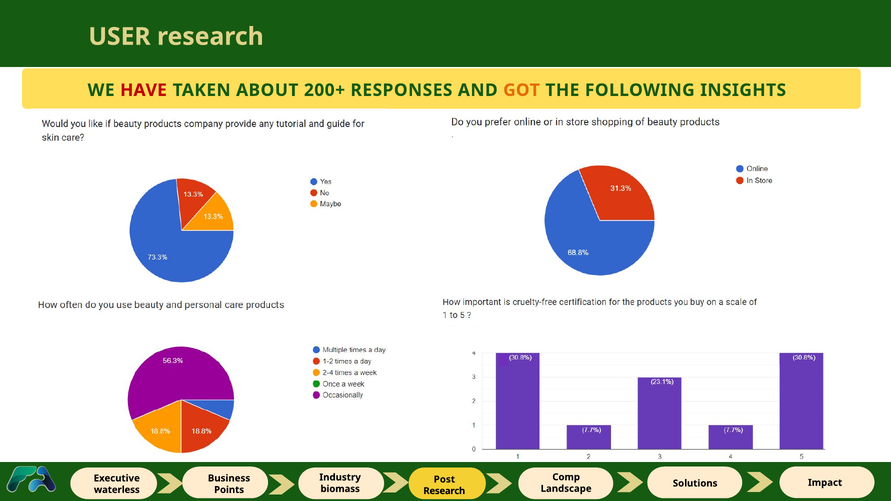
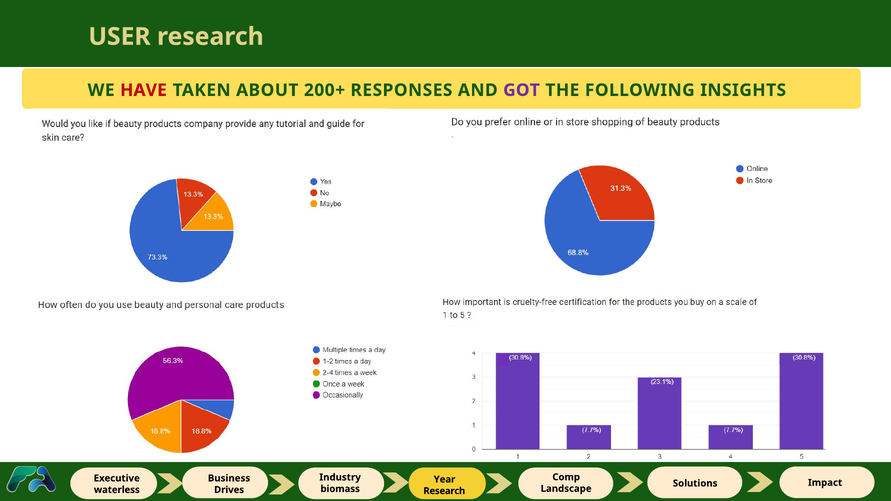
GOT colour: orange -> purple
Post: Post -> Year
Points: Points -> Drives
